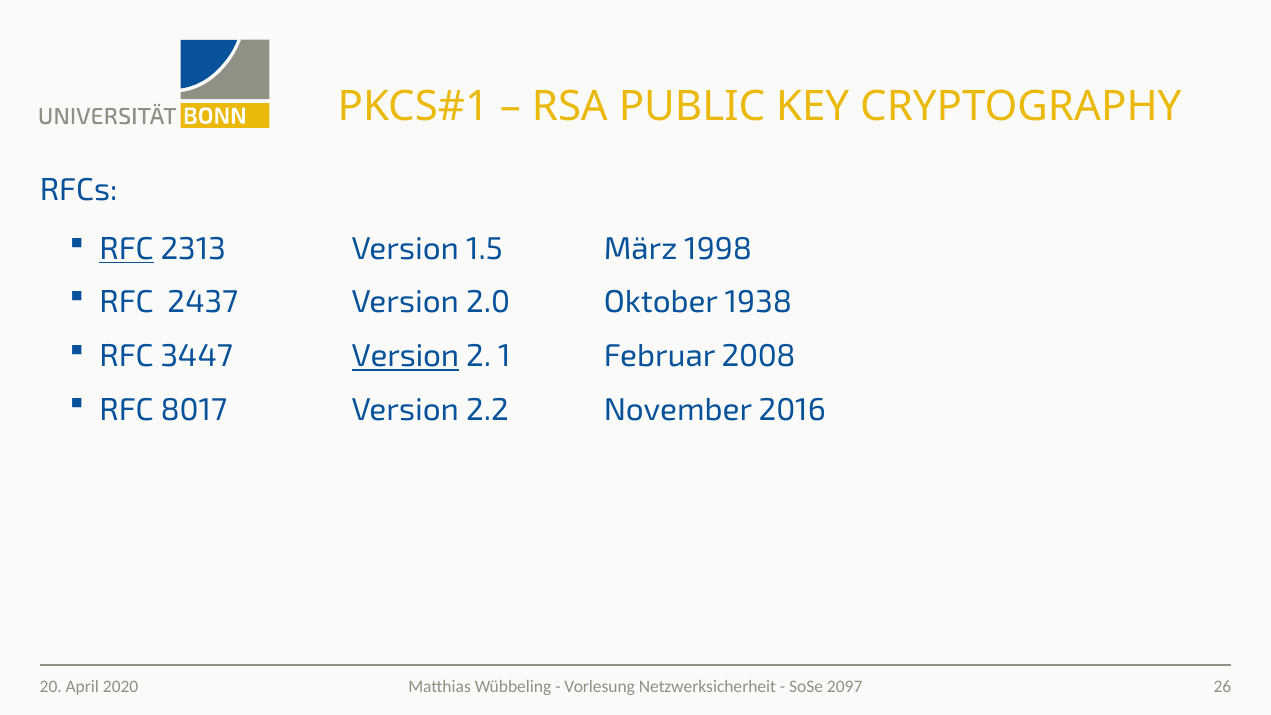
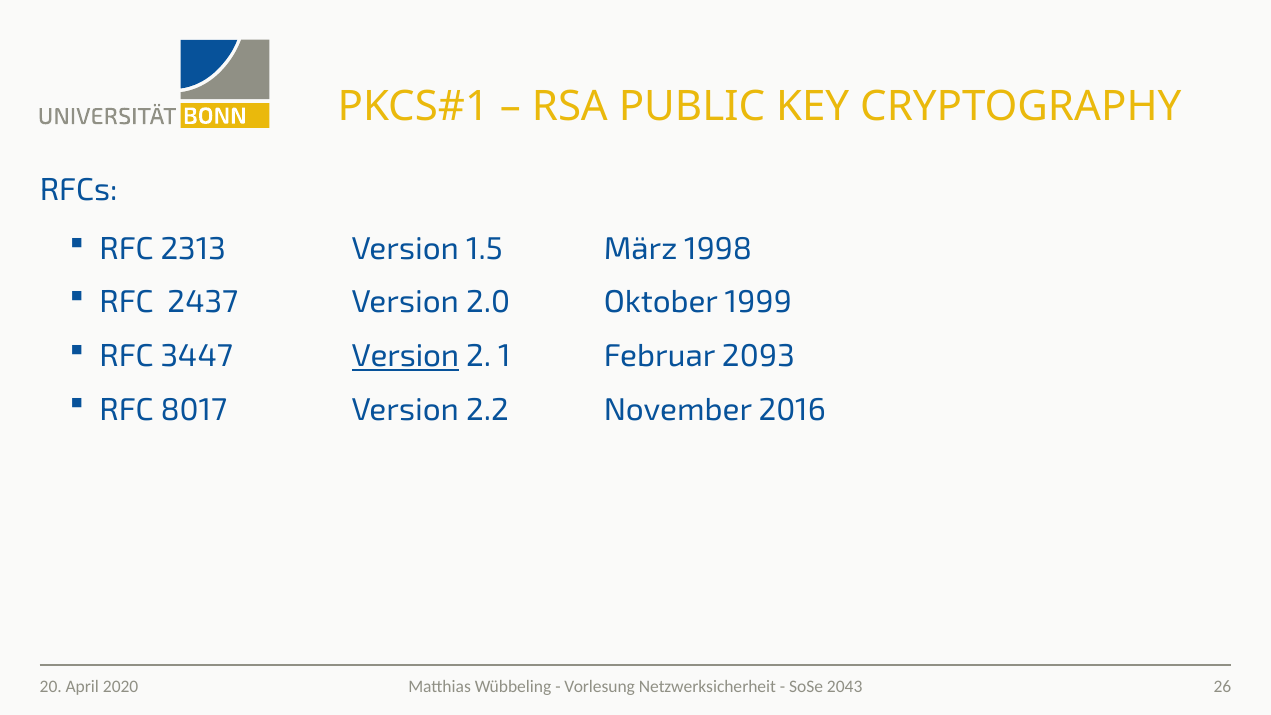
RFC at (127, 249) underline: present -> none
1938: 1938 -> 1999
2008: 2008 -> 2093
2097: 2097 -> 2043
